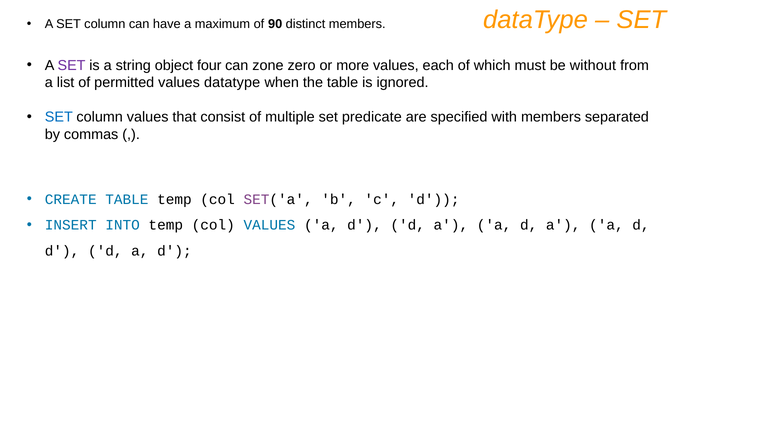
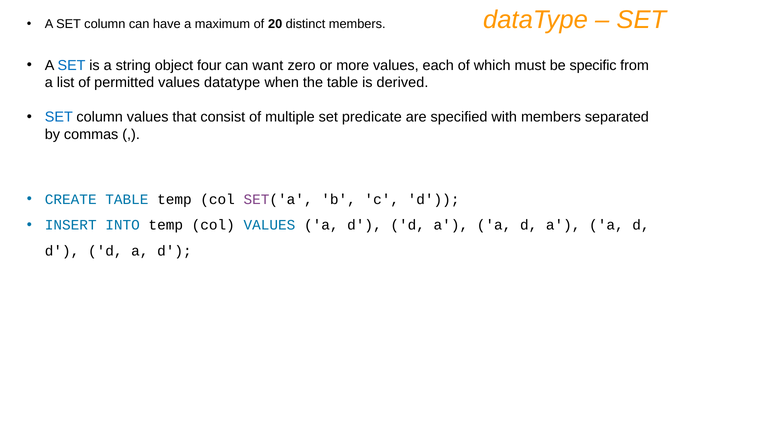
90: 90 -> 20
SET at (72, 65) colour: purple -> blue
zone: zone -> want
without: without -> specific
ignored: ignored -> derived
